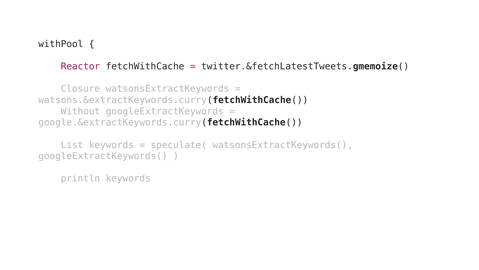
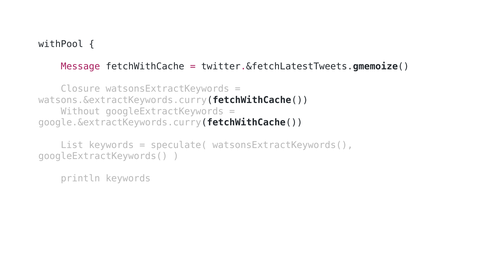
Reactor: Reactor -> Message
